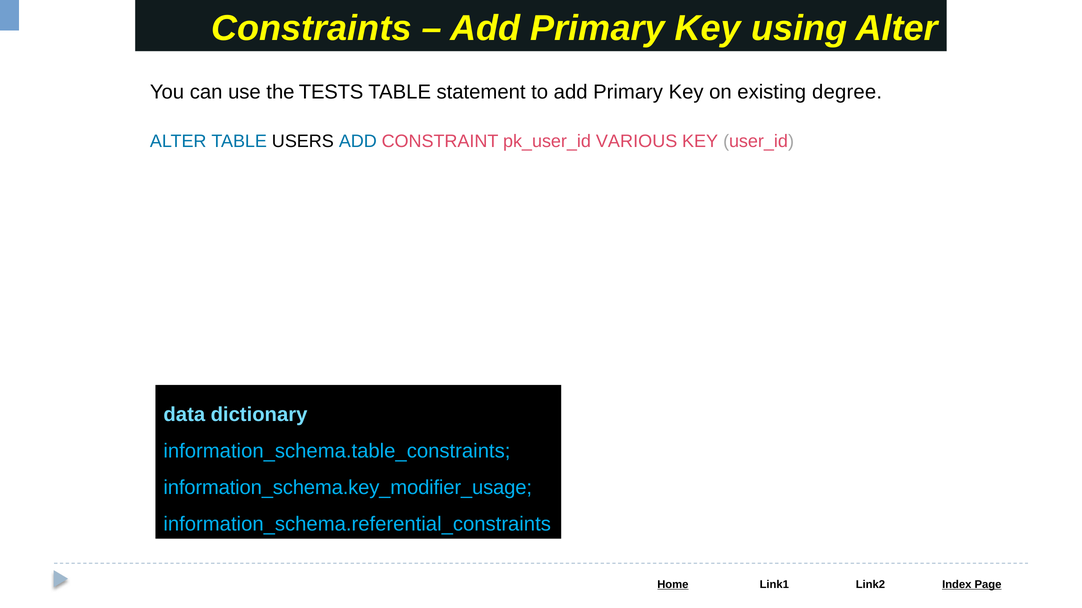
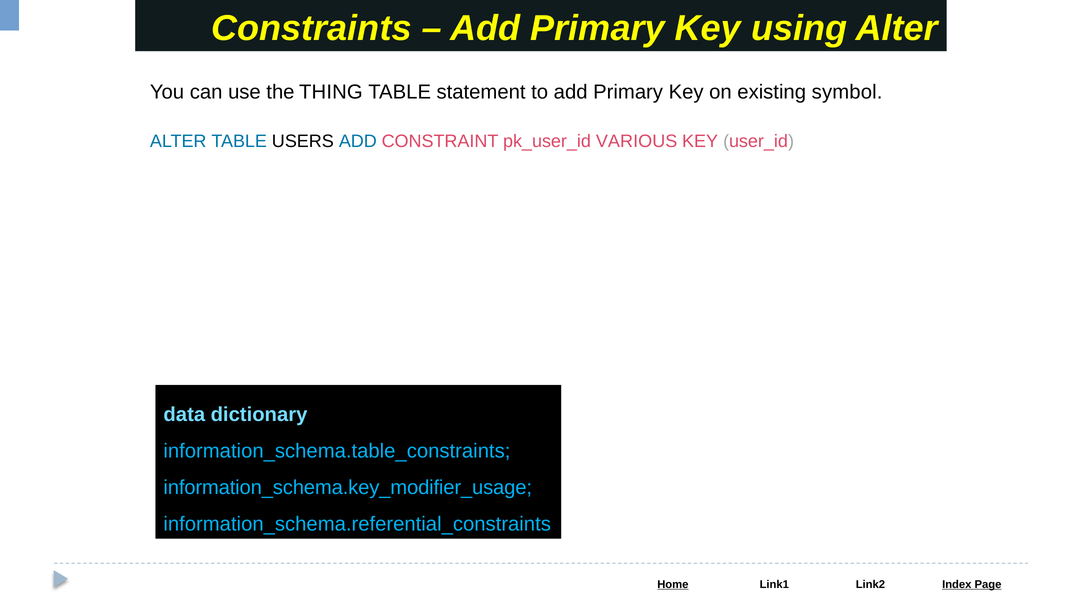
TESTS: TESTS -> THING
degree: degree -> symbol
